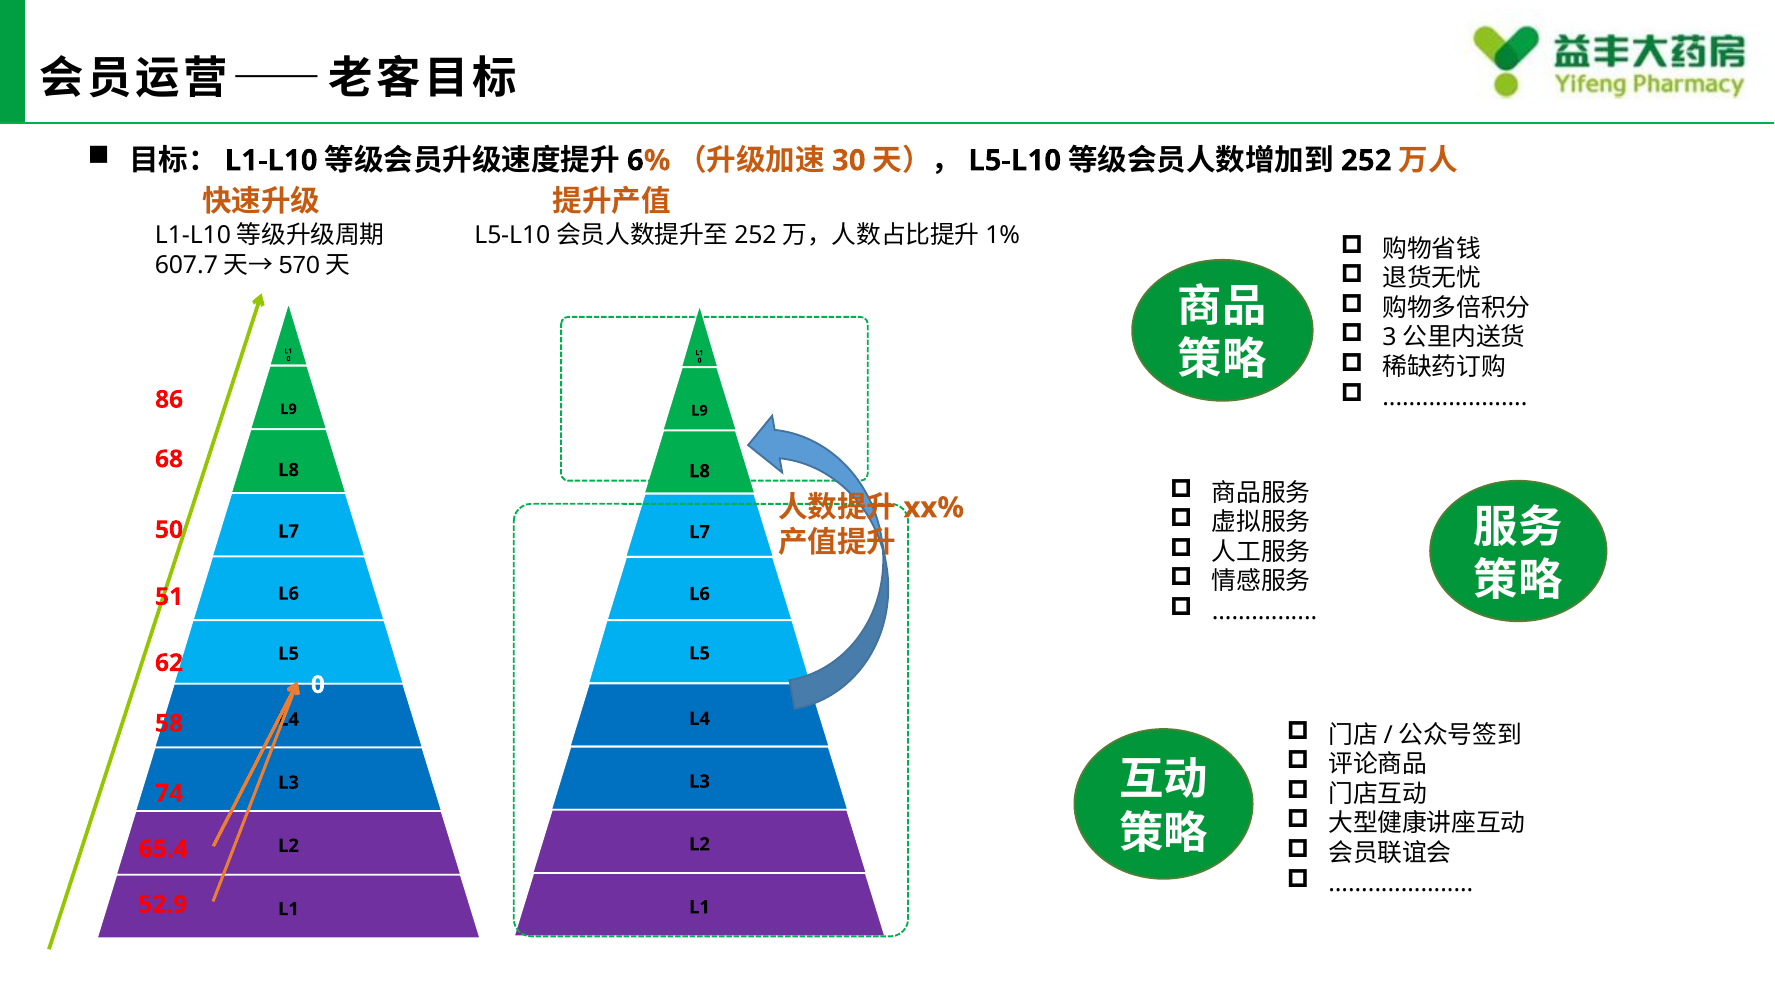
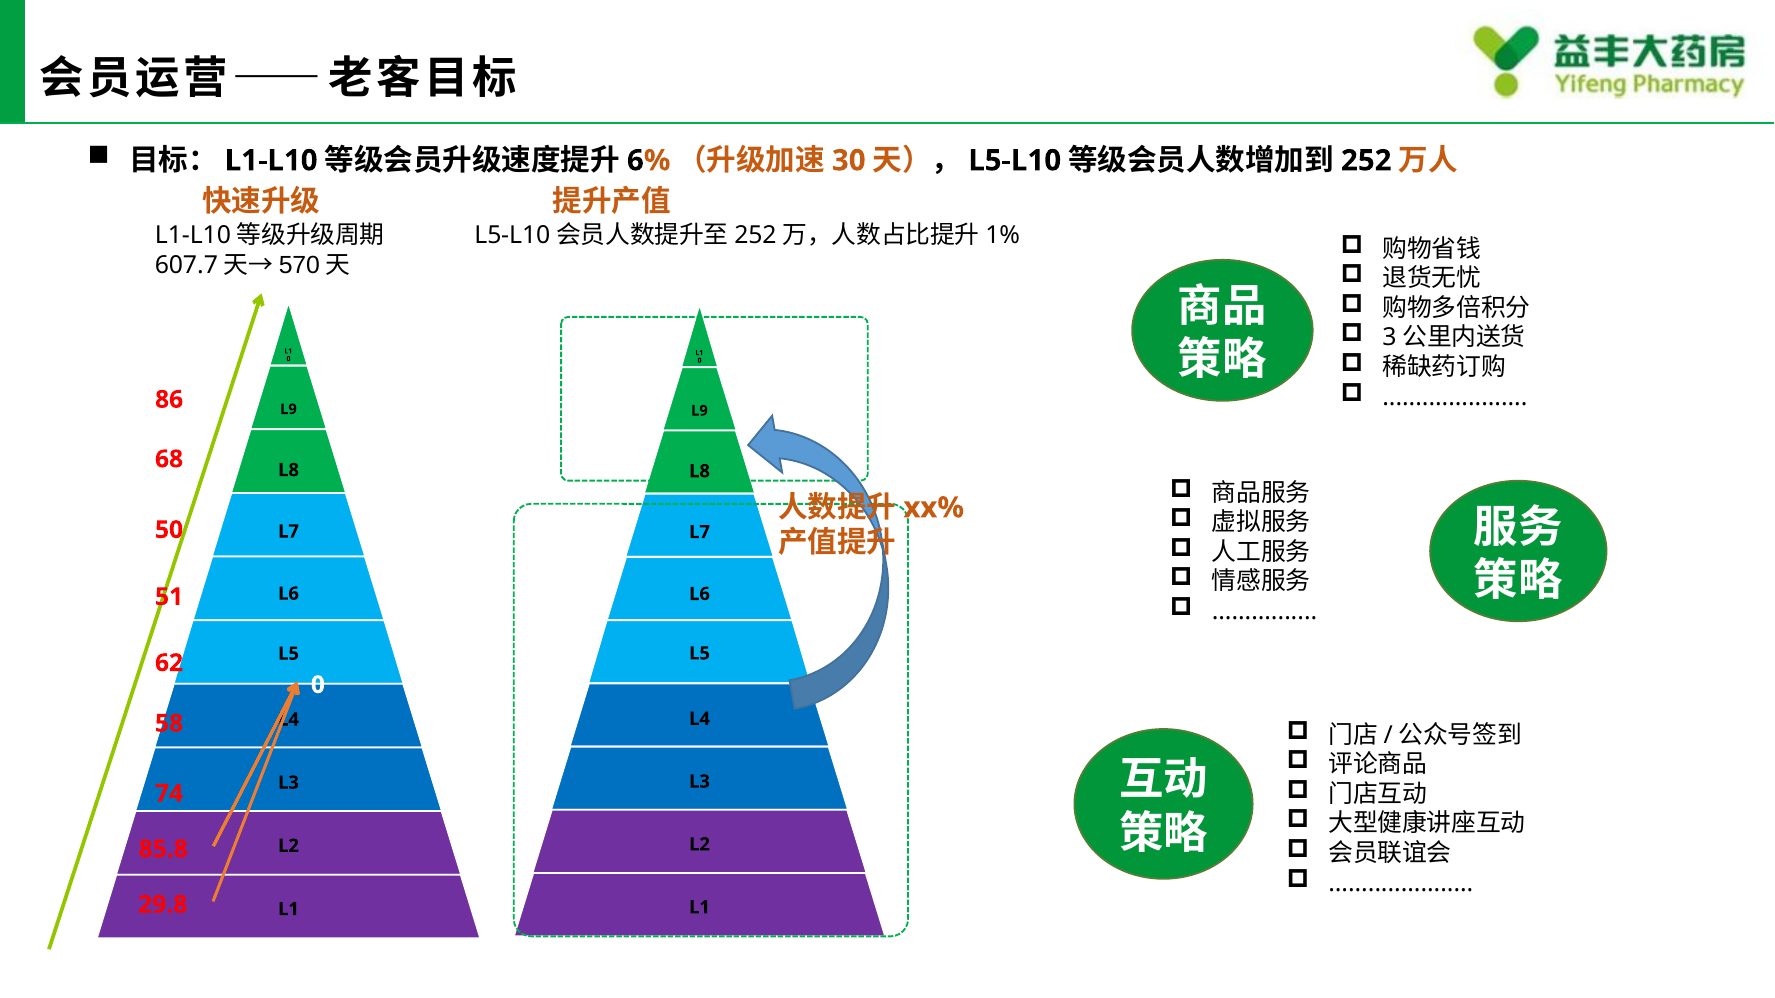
65.4: 65.4 -> 85.8
52.9: 52.9 -> 29.8
